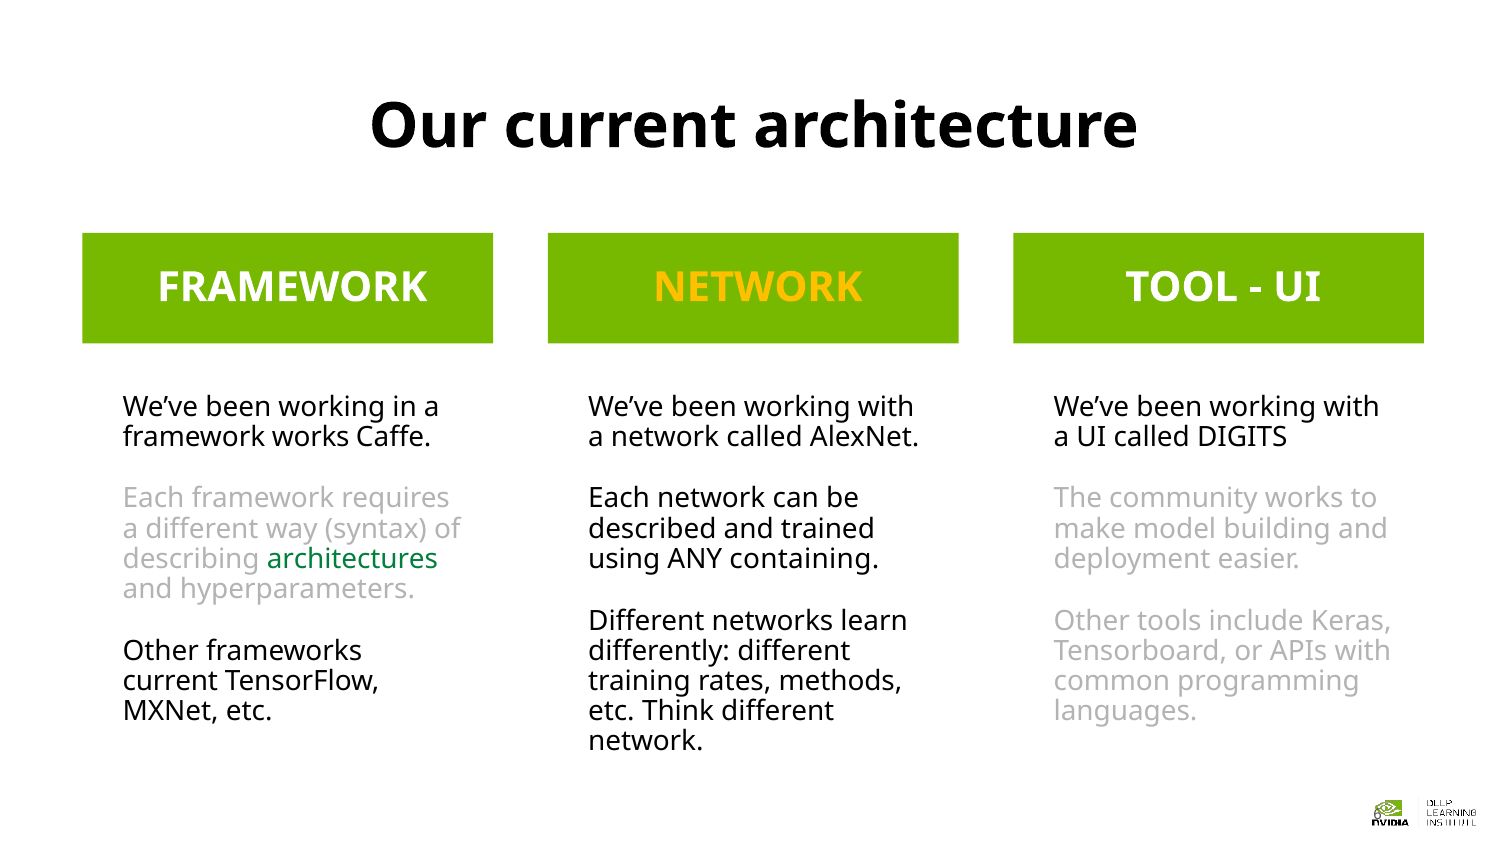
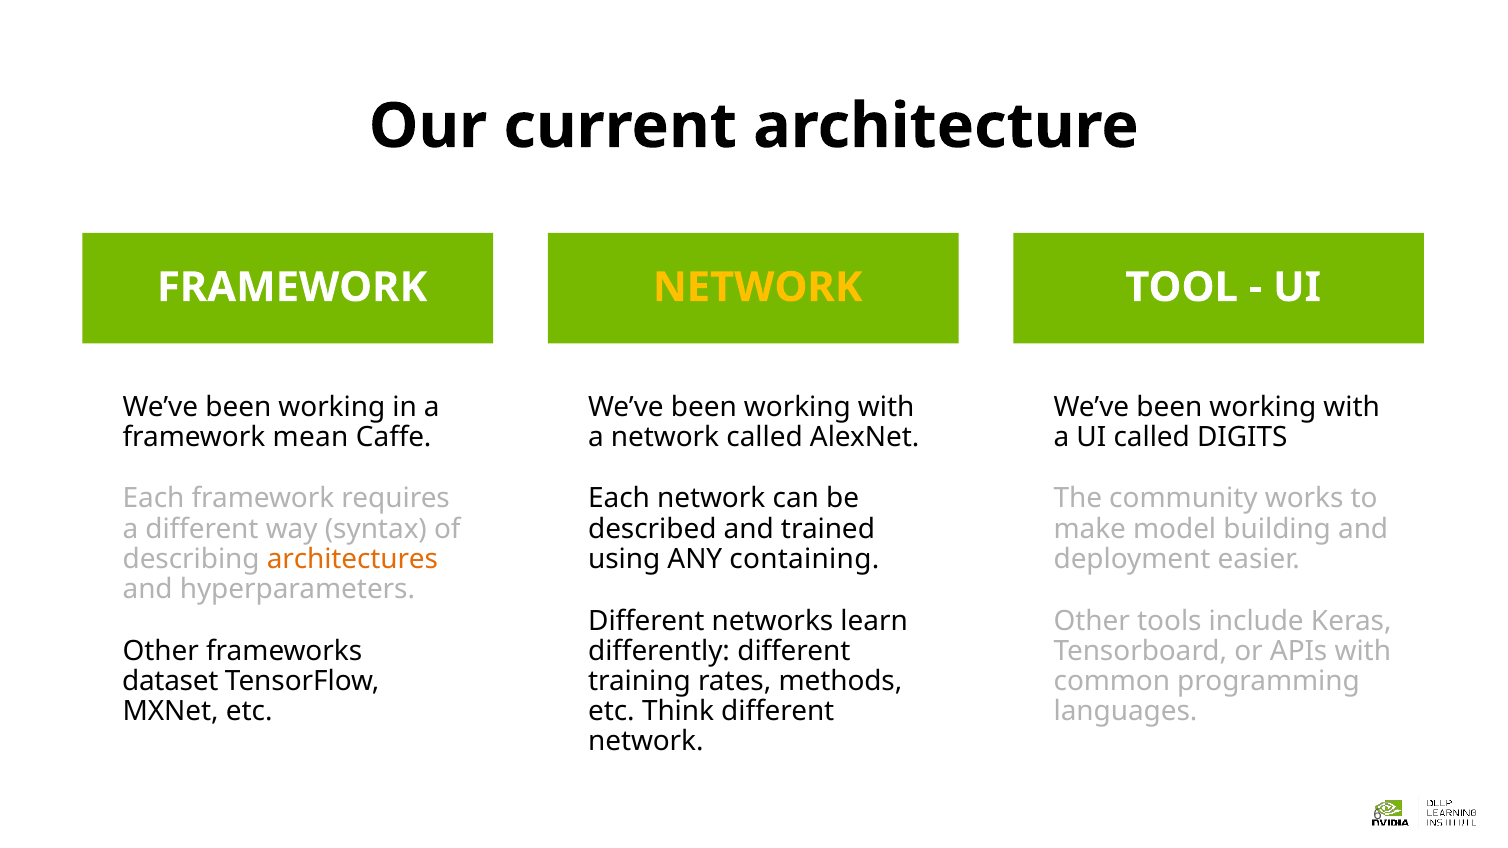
framework works: works -> mean
architectures colour: green -> orange
current at (170, 681): current -> dataset
